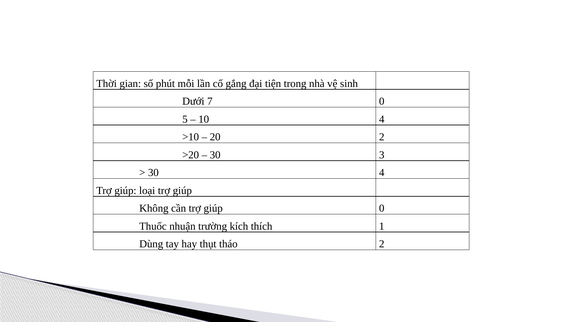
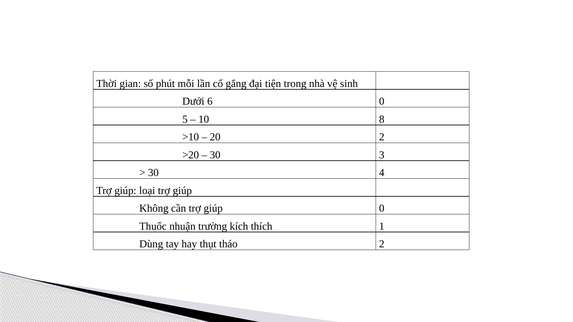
7: 7 -> 6
10 4: 4 -> 8
